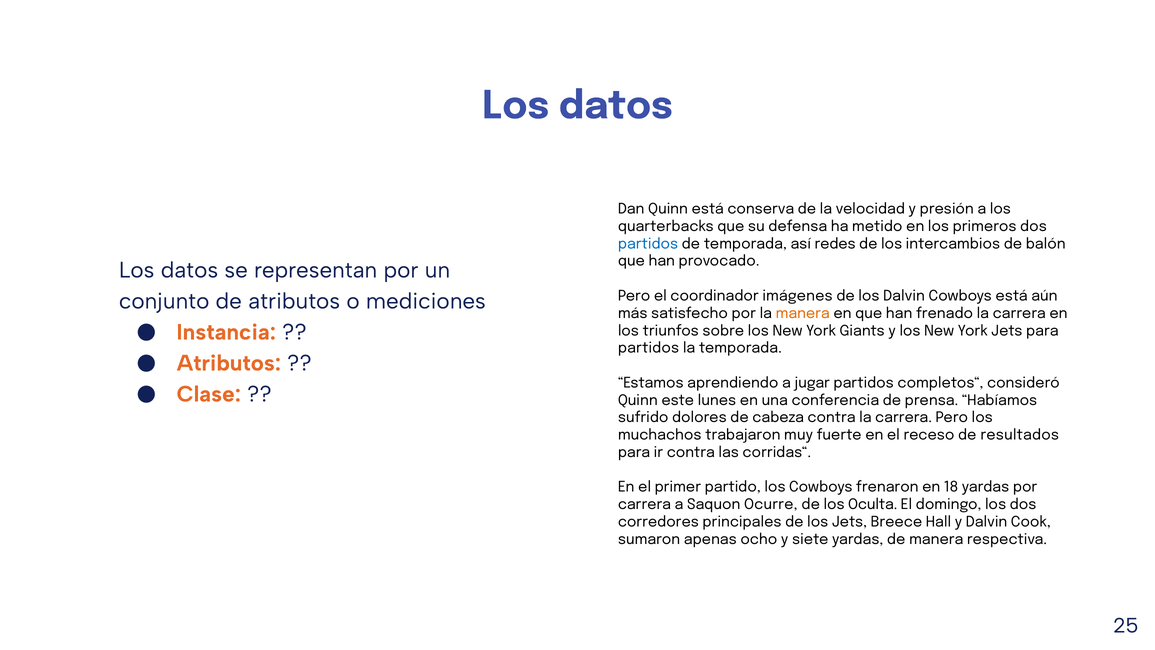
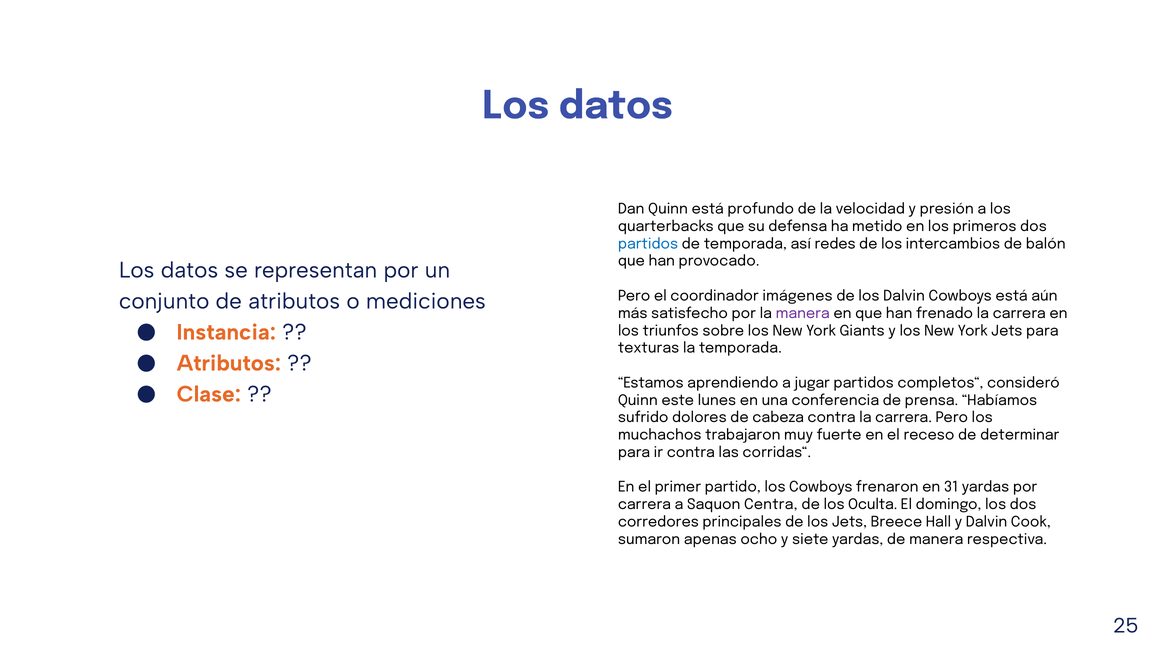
conserva: conserva -> profundo
manera at (803, 313) colour: orange -> purple
partidos at (649, 348): partidos -> texturas
resultados: resultados -> determinar
18: 18 -> 31
Ocurre: Ocurre -> Centra
